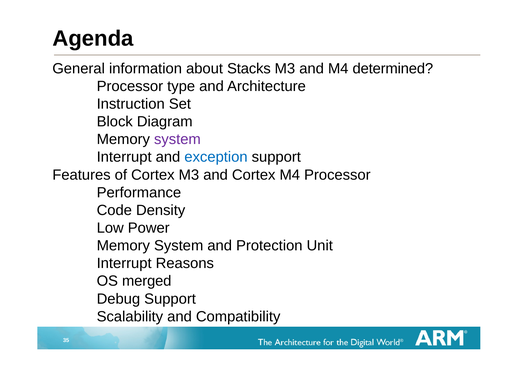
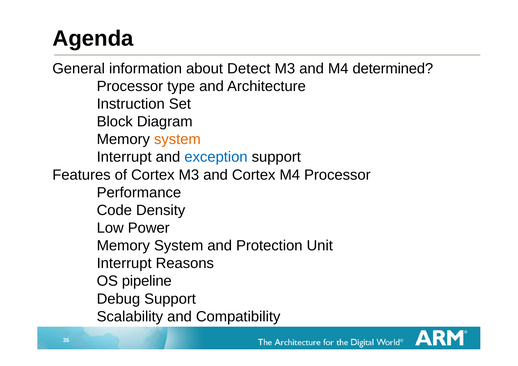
Stacks: Stacks -> Detect
system at (177, 139) colour: purple -> orange
merged: merged -> pipeline
